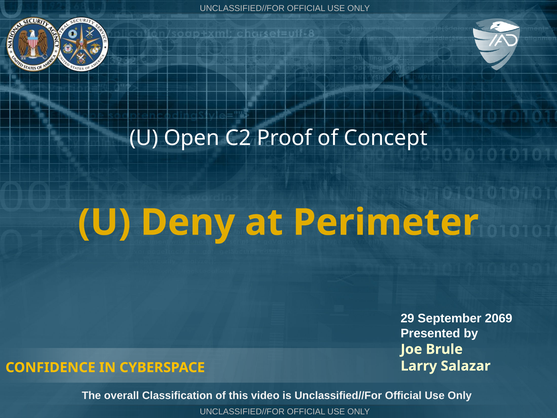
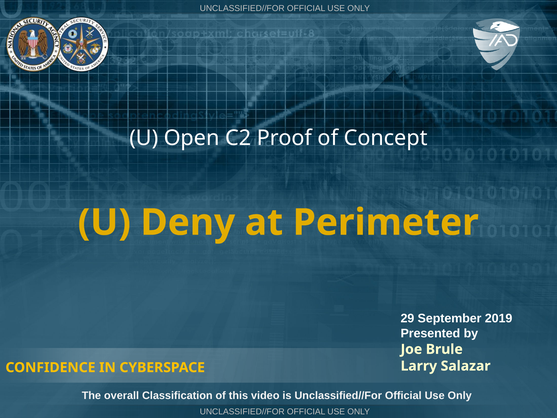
2069: 2069 -> 2019
